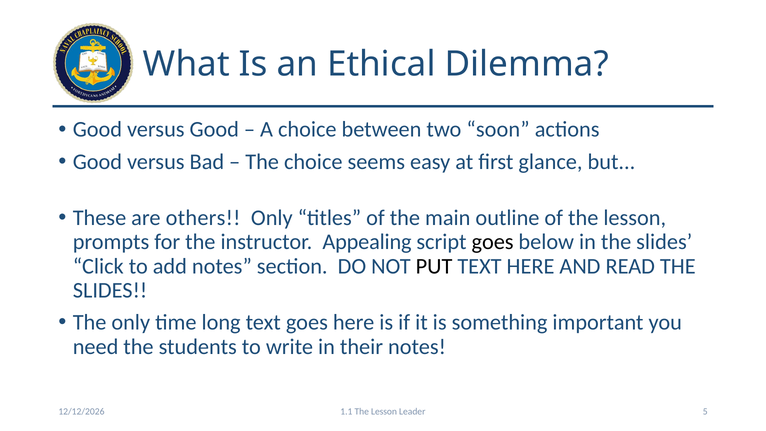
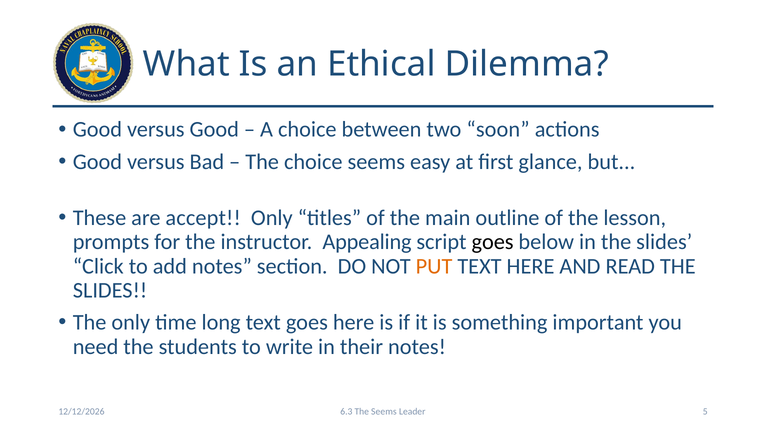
others: others -> accept
PUT colour: black -> orange
1.1: 1.1 -> 6.3
Lesson at (384, 411): Lesson -> Seems
